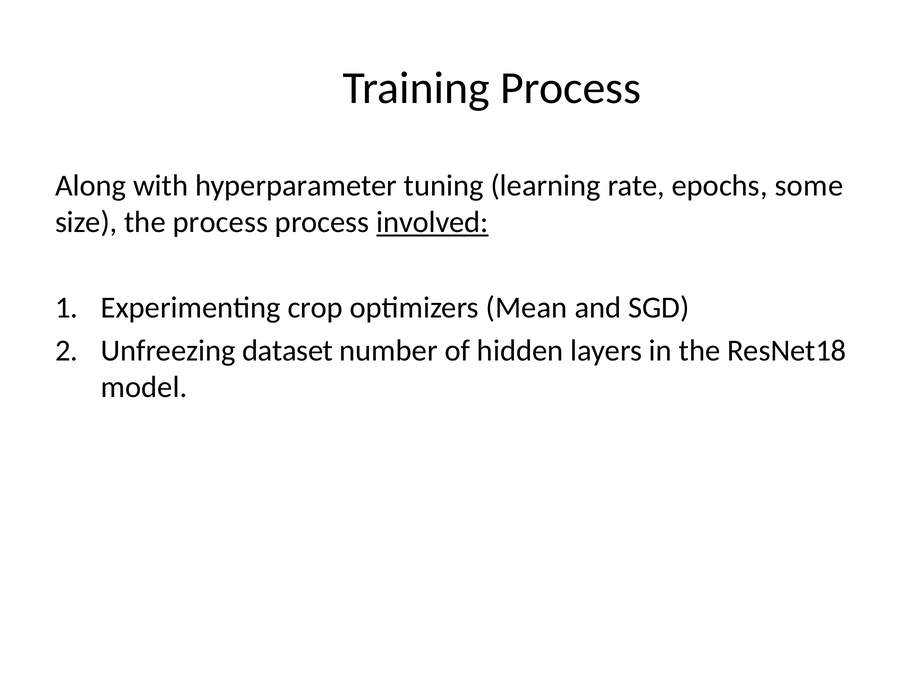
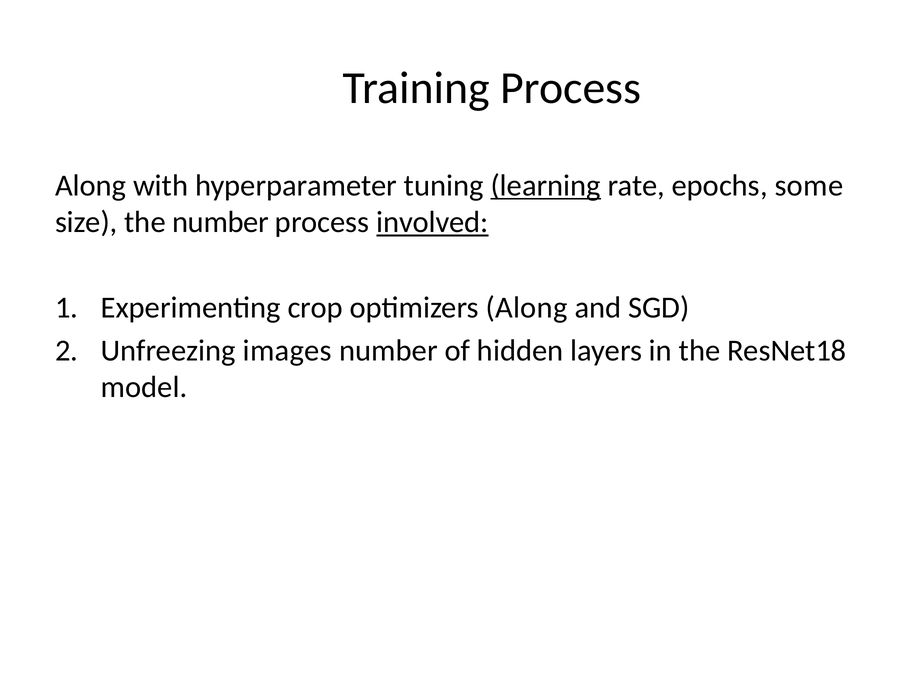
learning underline: none -> present
the process: process -> number
optimizers Mean: Mean -> Along
dataset: dataset -> images
